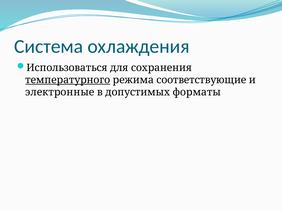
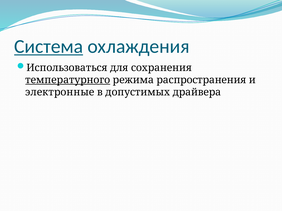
Система underline: none -> present
соответствующие: соответствующие -> распространения
форматы: форматы -> драйвера
